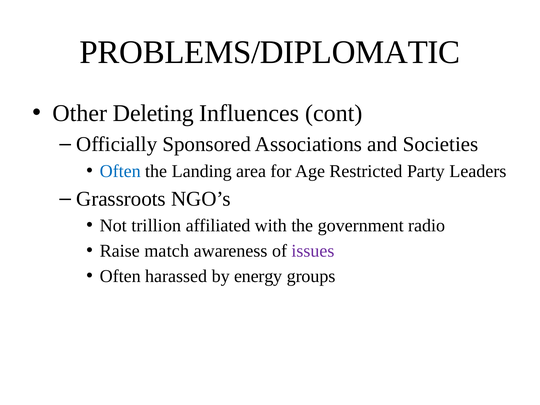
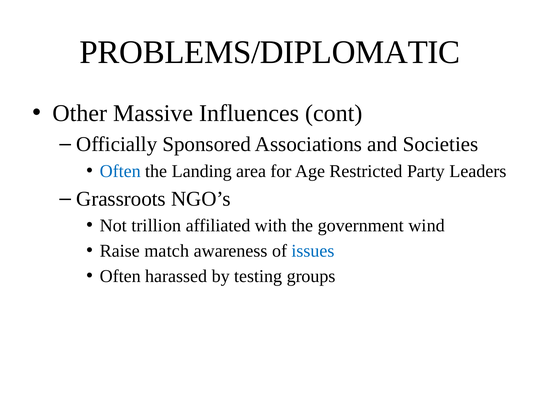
Deleting: Deleting -> Massive
radio: radio -> wind
issues colour: purple -> blue
energy: energy -> testing
